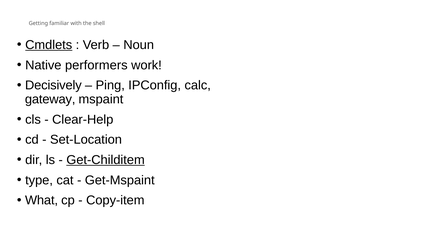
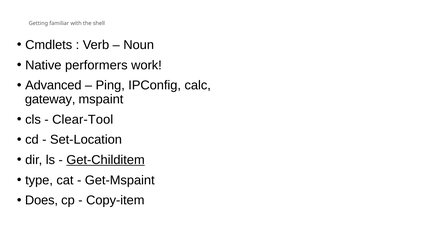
Cmdlets underline: present -> none
Decisively: Decisively -> Advanced
Clear-Help: Clear-Help -> Clear-Tool
What: What -> Does
